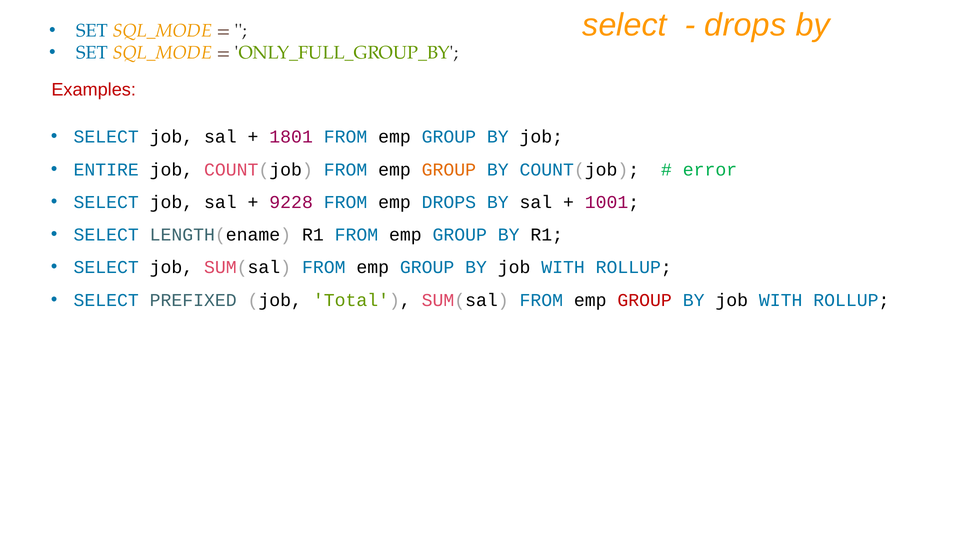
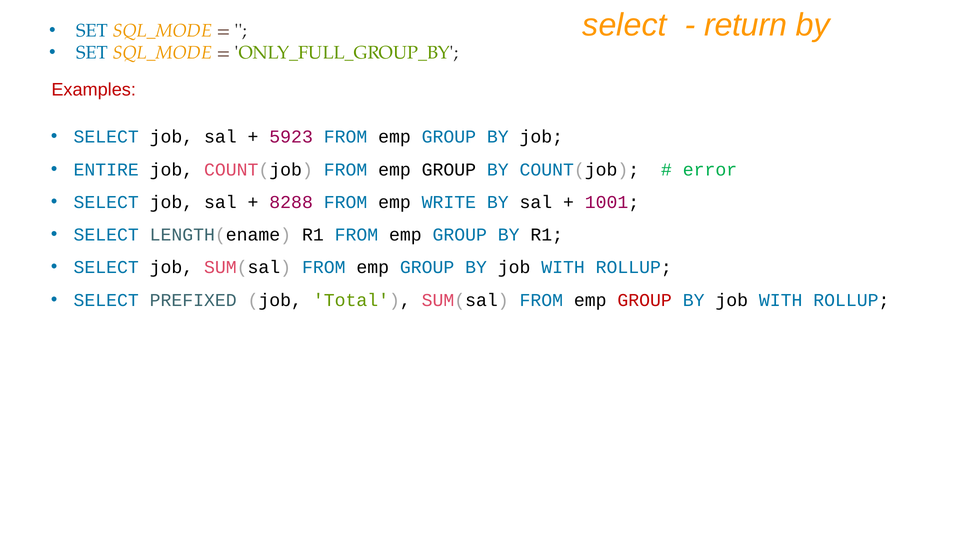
drops at (745, 25): drops -> return
1801: 1801 -> 5923
GROUP at (449, 170) colour: orange -> black
9228: 9228 -> 8288
emp DROPS: DROPS -> WRITE
